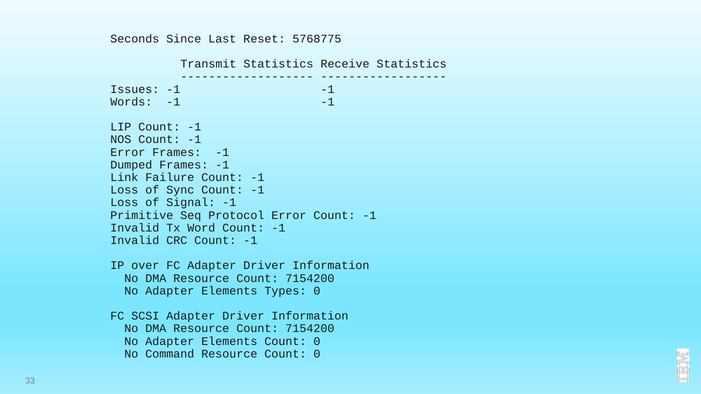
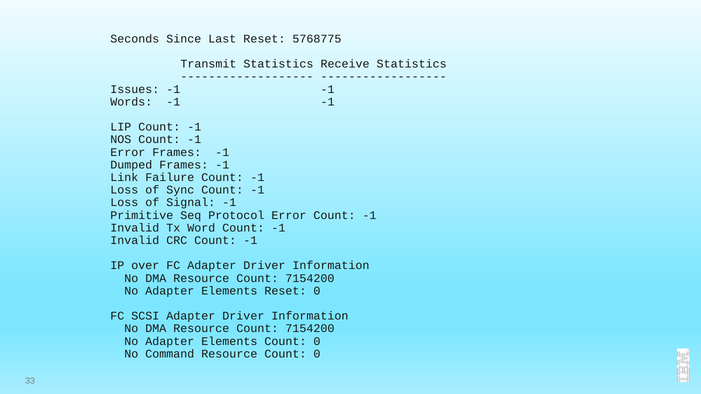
Elements Types: Types -> Reset
